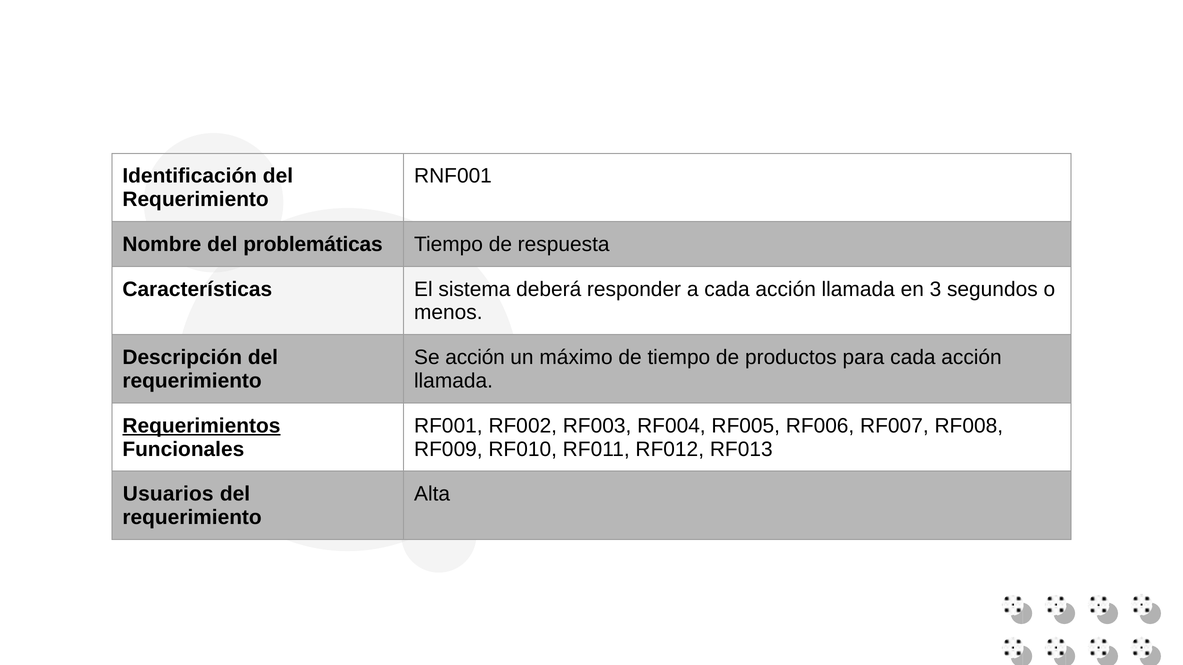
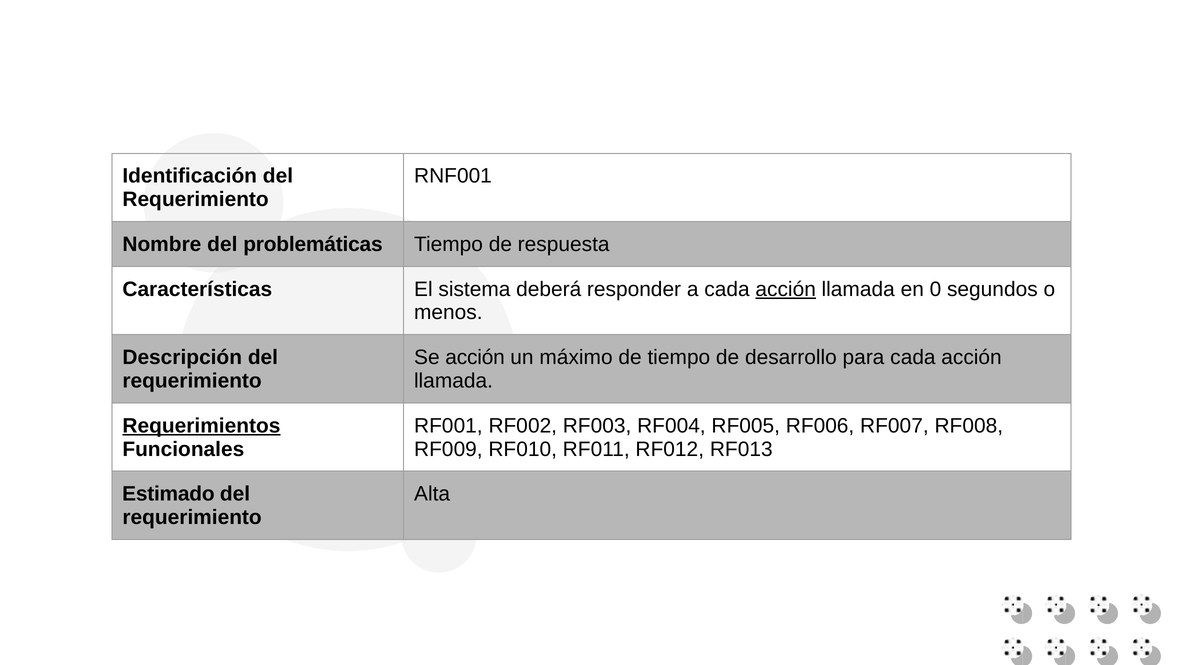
acción at (786, 289) underline: none -> present
3: 3 -> 0
productos: productos -> desarrollo
Usuarios: Usuarios -> Estimado
